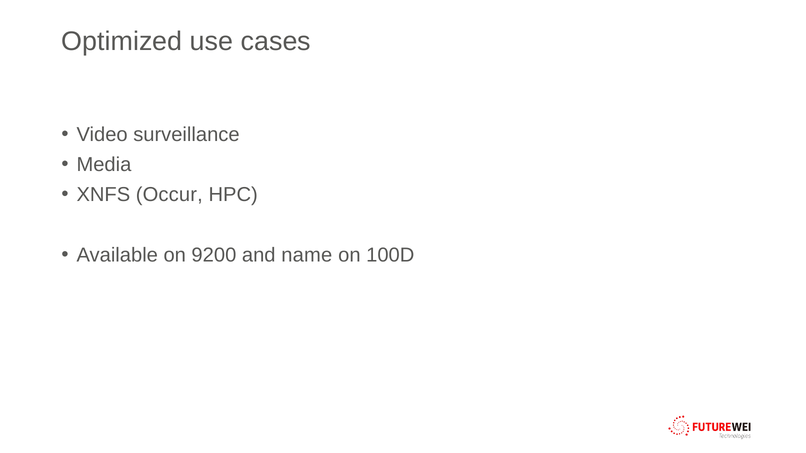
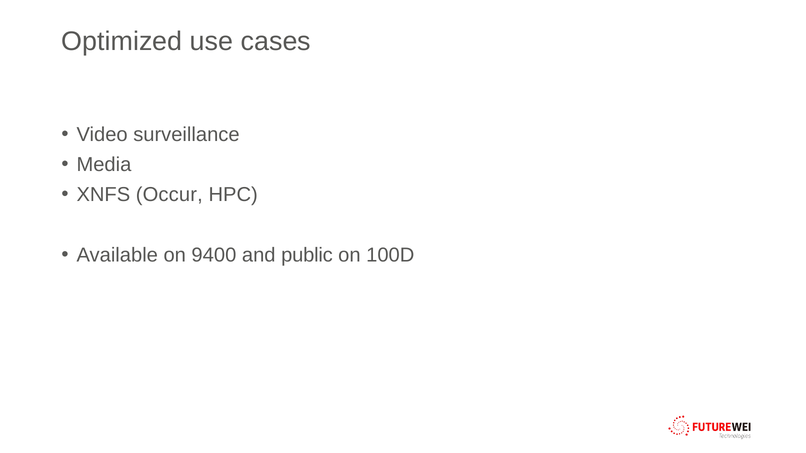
9200: 9200 -> 9400
name: name -> public
